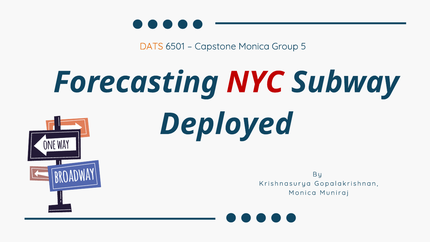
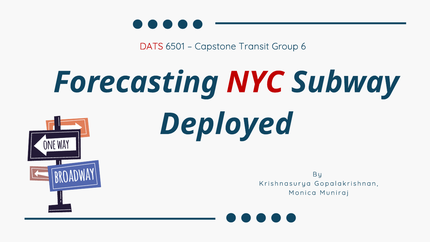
DATS colour: orange -> red
Capstone Monica: Monica -> Transit
5: 5 -> 6
